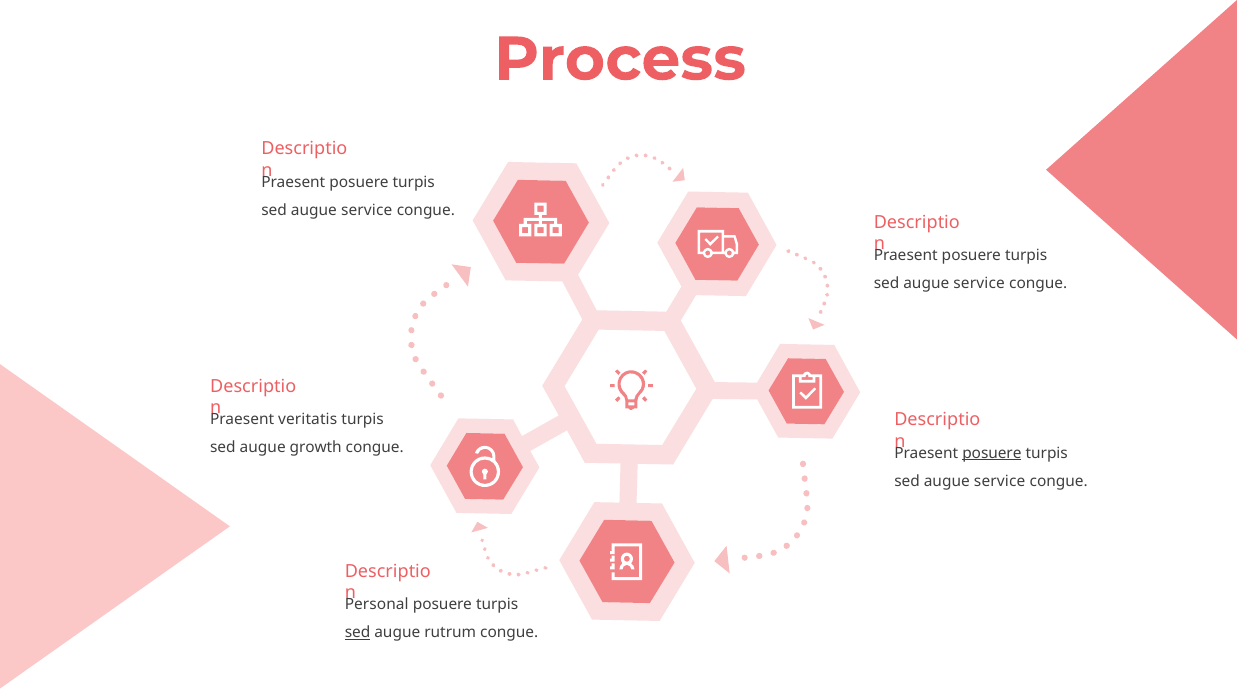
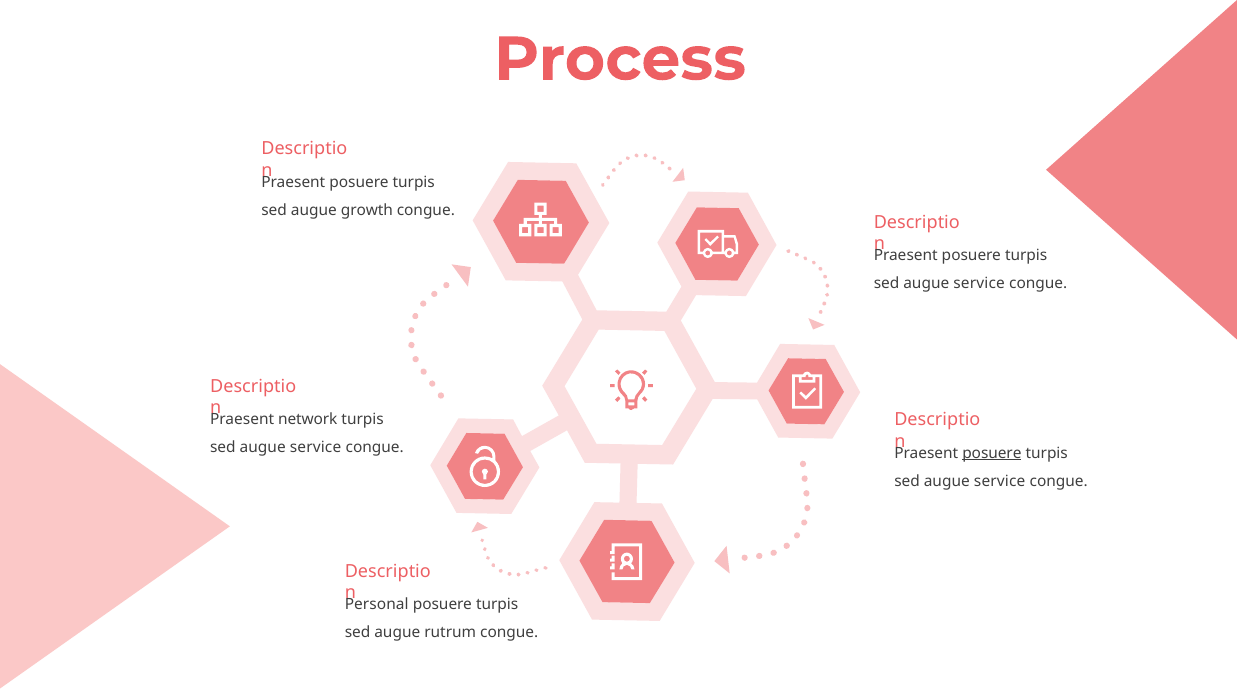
service at (367, 210): service -> growth
veritatis: veritatis -> network
growth at (316, 447): growth -> service
sed at (358, 632) underline: present -> none
